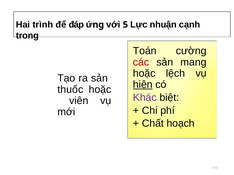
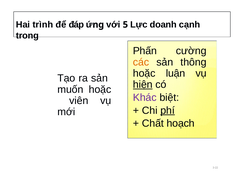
nhuận: nhuận -> doanh
Toán: Toán -> Phấn
các colour: red -> orange
mang: mang -> thông
lệch: lệch -> luận
thuốc: thuốc -> muốn
phí underline: none -> present
